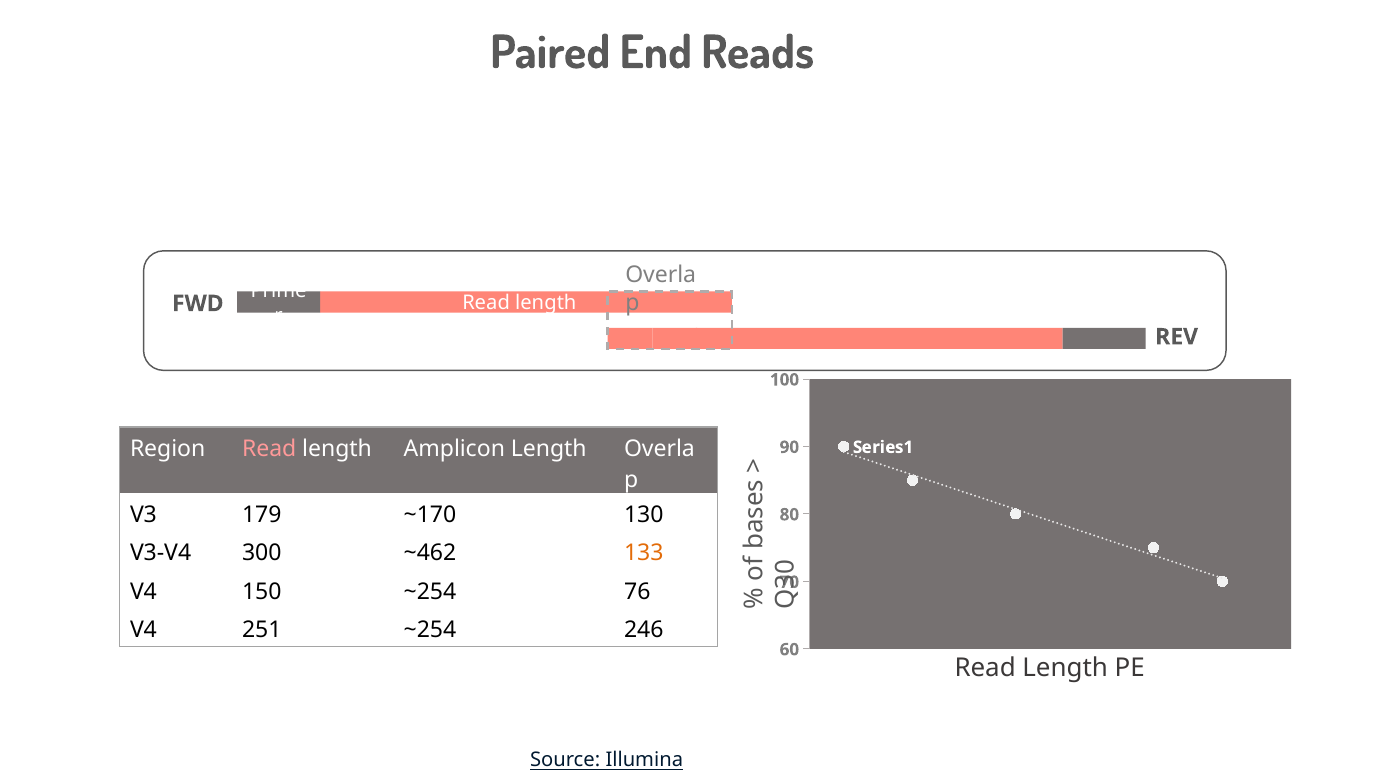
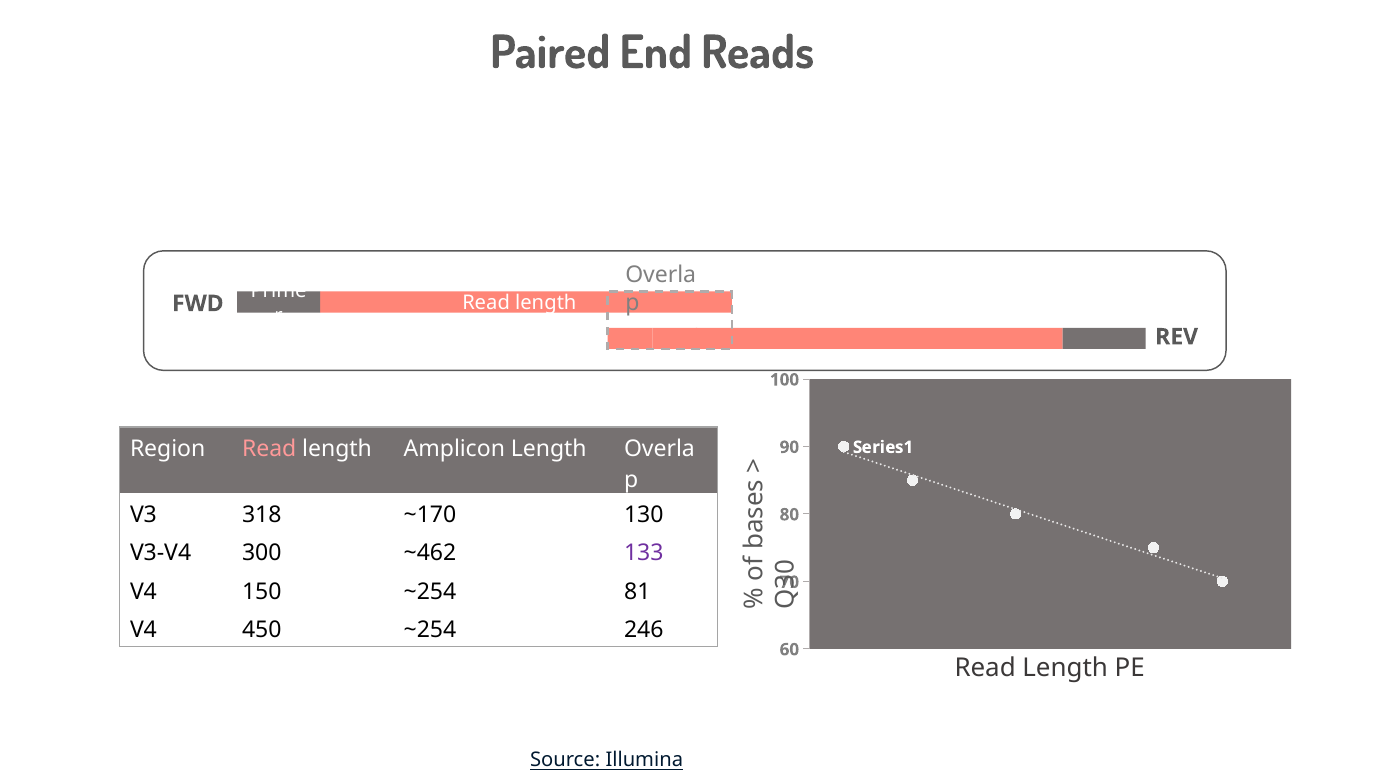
179: 179 -> 318
133 colour: orange -> purple
76: 76 -> 81
251: 251 -> 450
